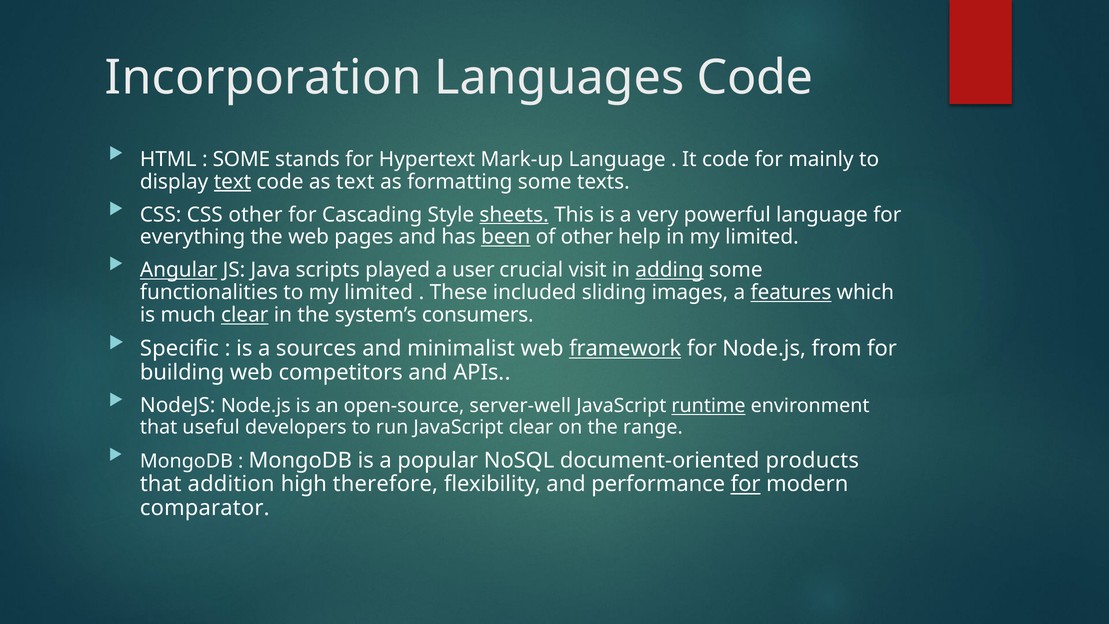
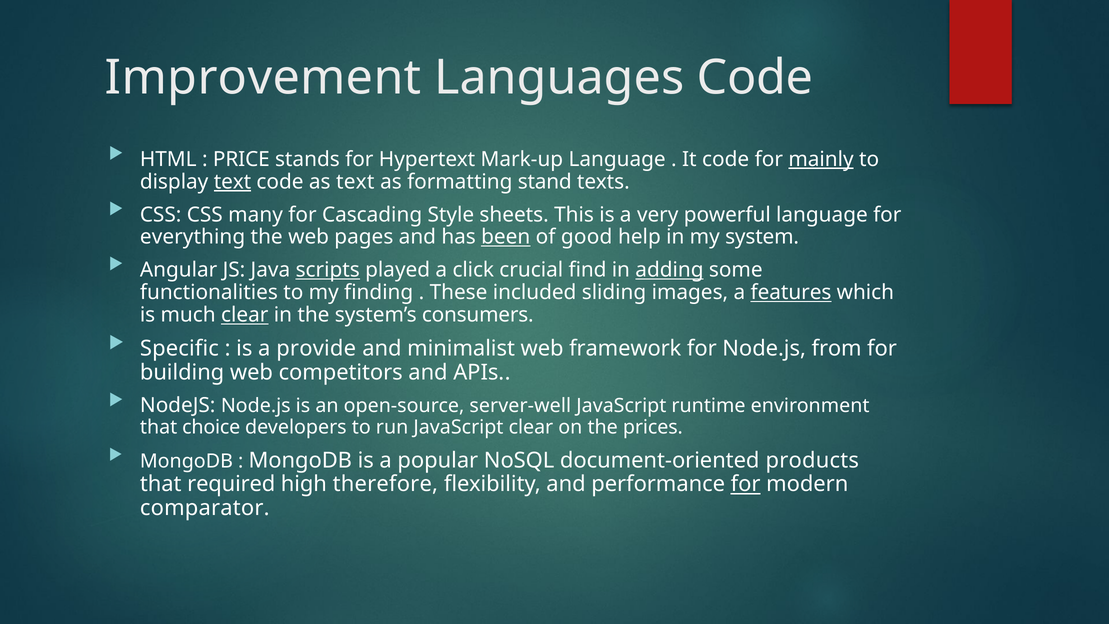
Incorporation: Incorporation -> Improvement
SOME at (241, 159): SOME -> PRICE
mainly underline: none -> present
formatting some: some -> stand
CSS other: other -> many
sheets underline: present -> none
of other: other -> good
in my limited: limited -> system
Angular underline: present -> none
scripts underline: none -> present
user: user -> click
visit: visit -> find
to my limited: limited -> finding
sources: sources -> provide
framework underline: present -> none
runtime underline: present -> none
useful: useful -> choice
range: range -> prices
addition: addition -> required
